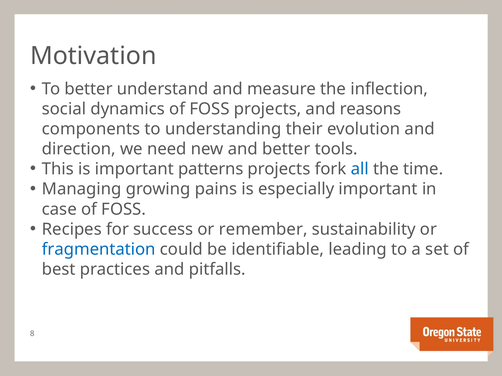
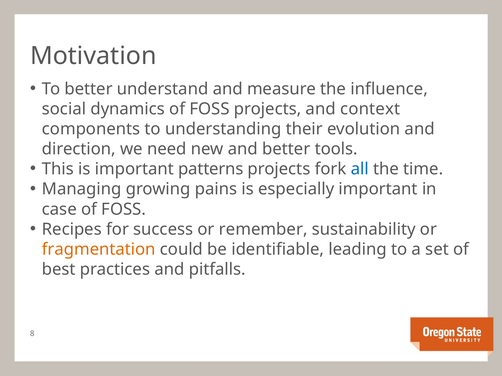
inflection: inflection -> influence
reasons: reasons -> context
fragmentation colour: blue -> orange
